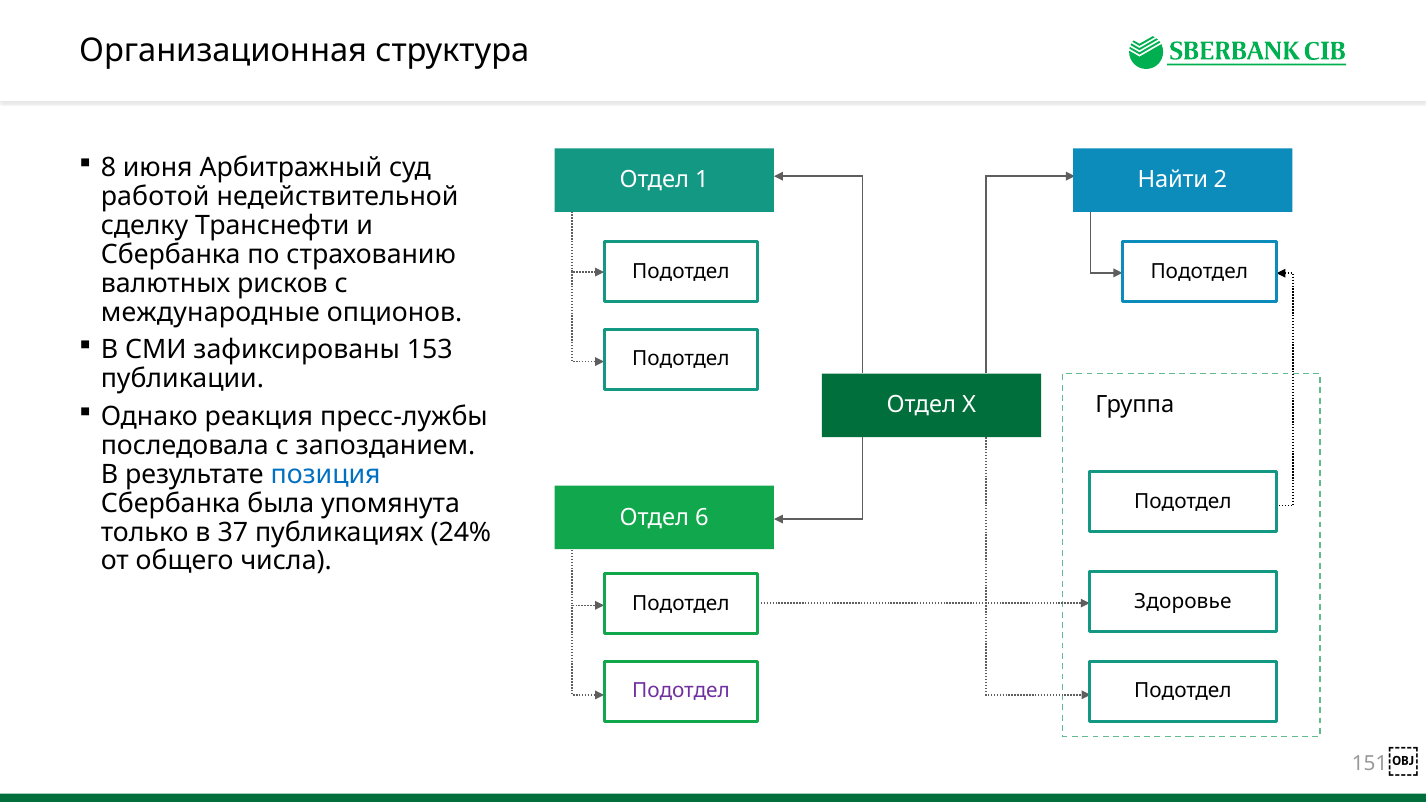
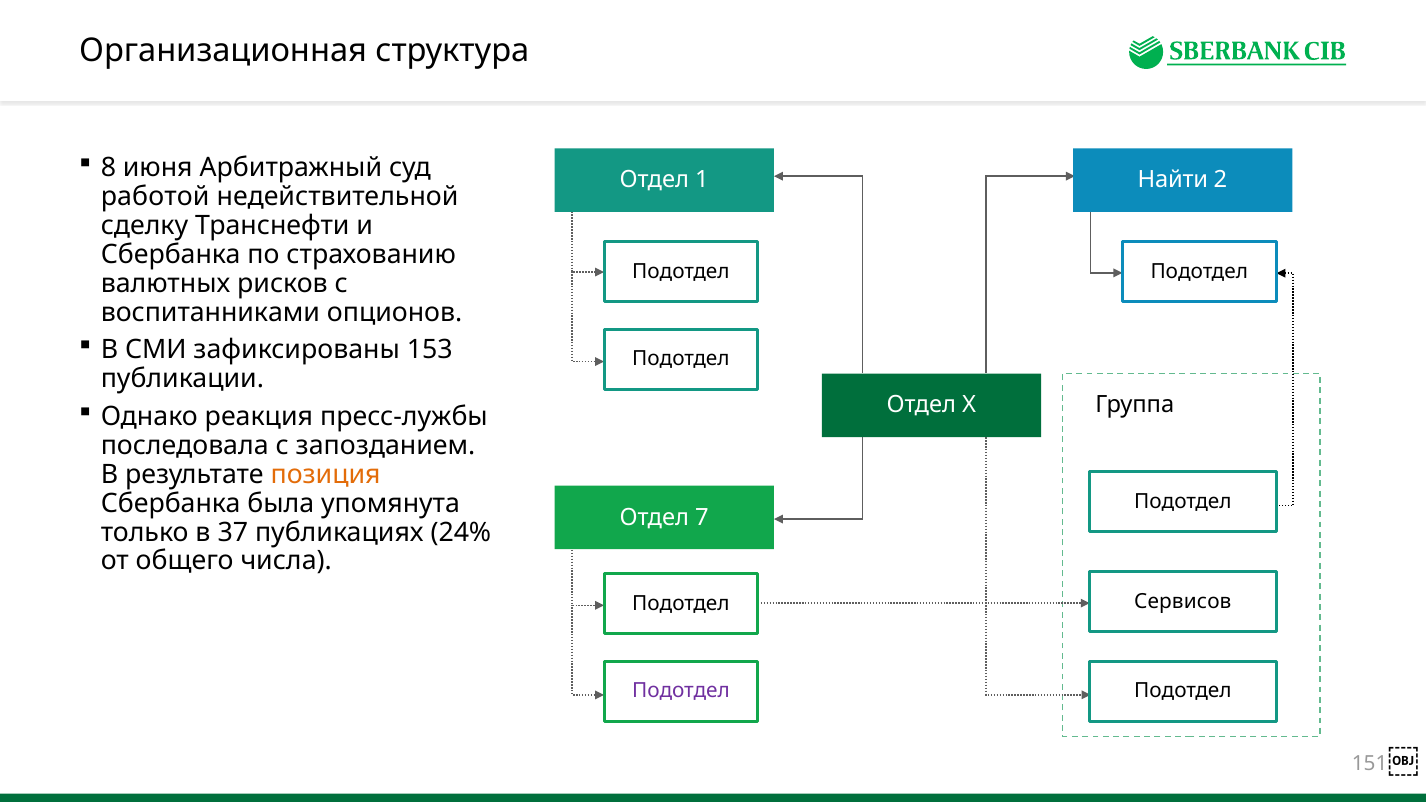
международные: международные -> воспитанниками
позиция colour: blue -> orange
6: 6 -> 7
Здоровье: Здоровье -> Сервисов
